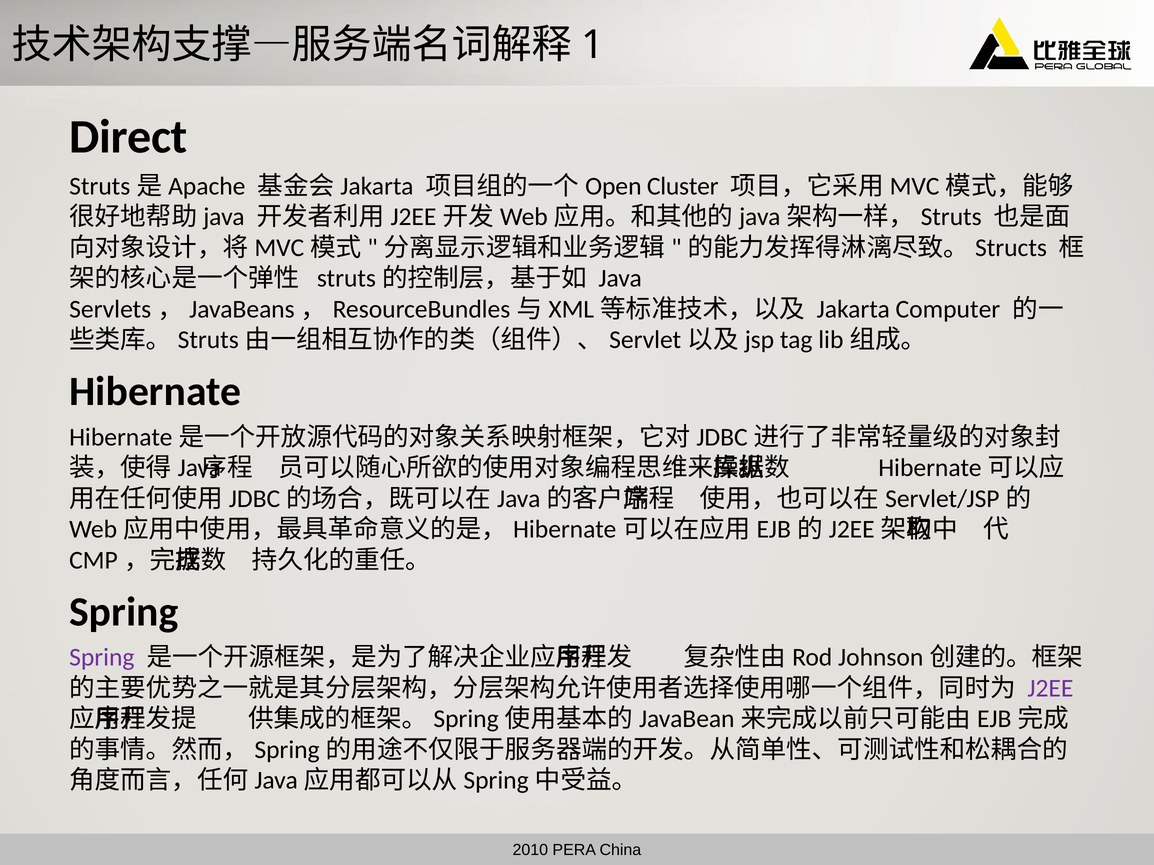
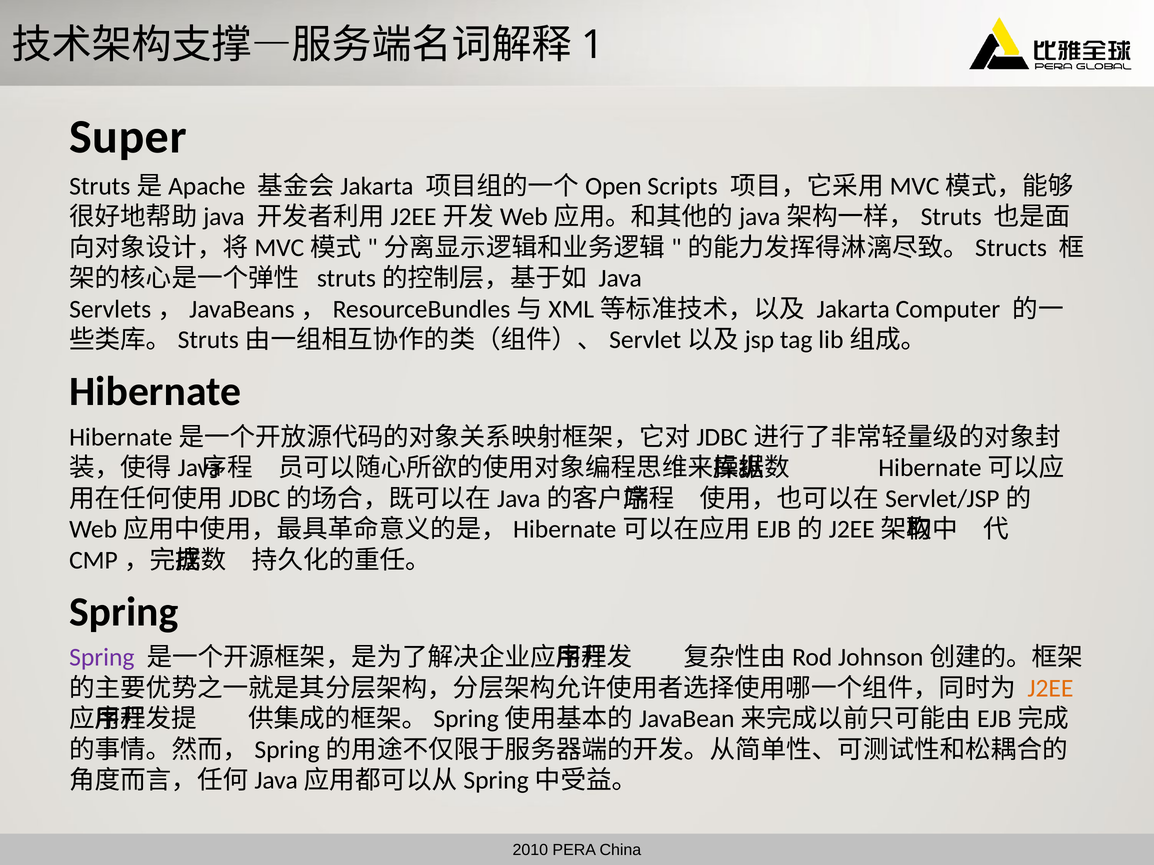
Direct: Direct -> Super
Cluster: Cluster -> Scripts
J2EE colour: purple -> orange
